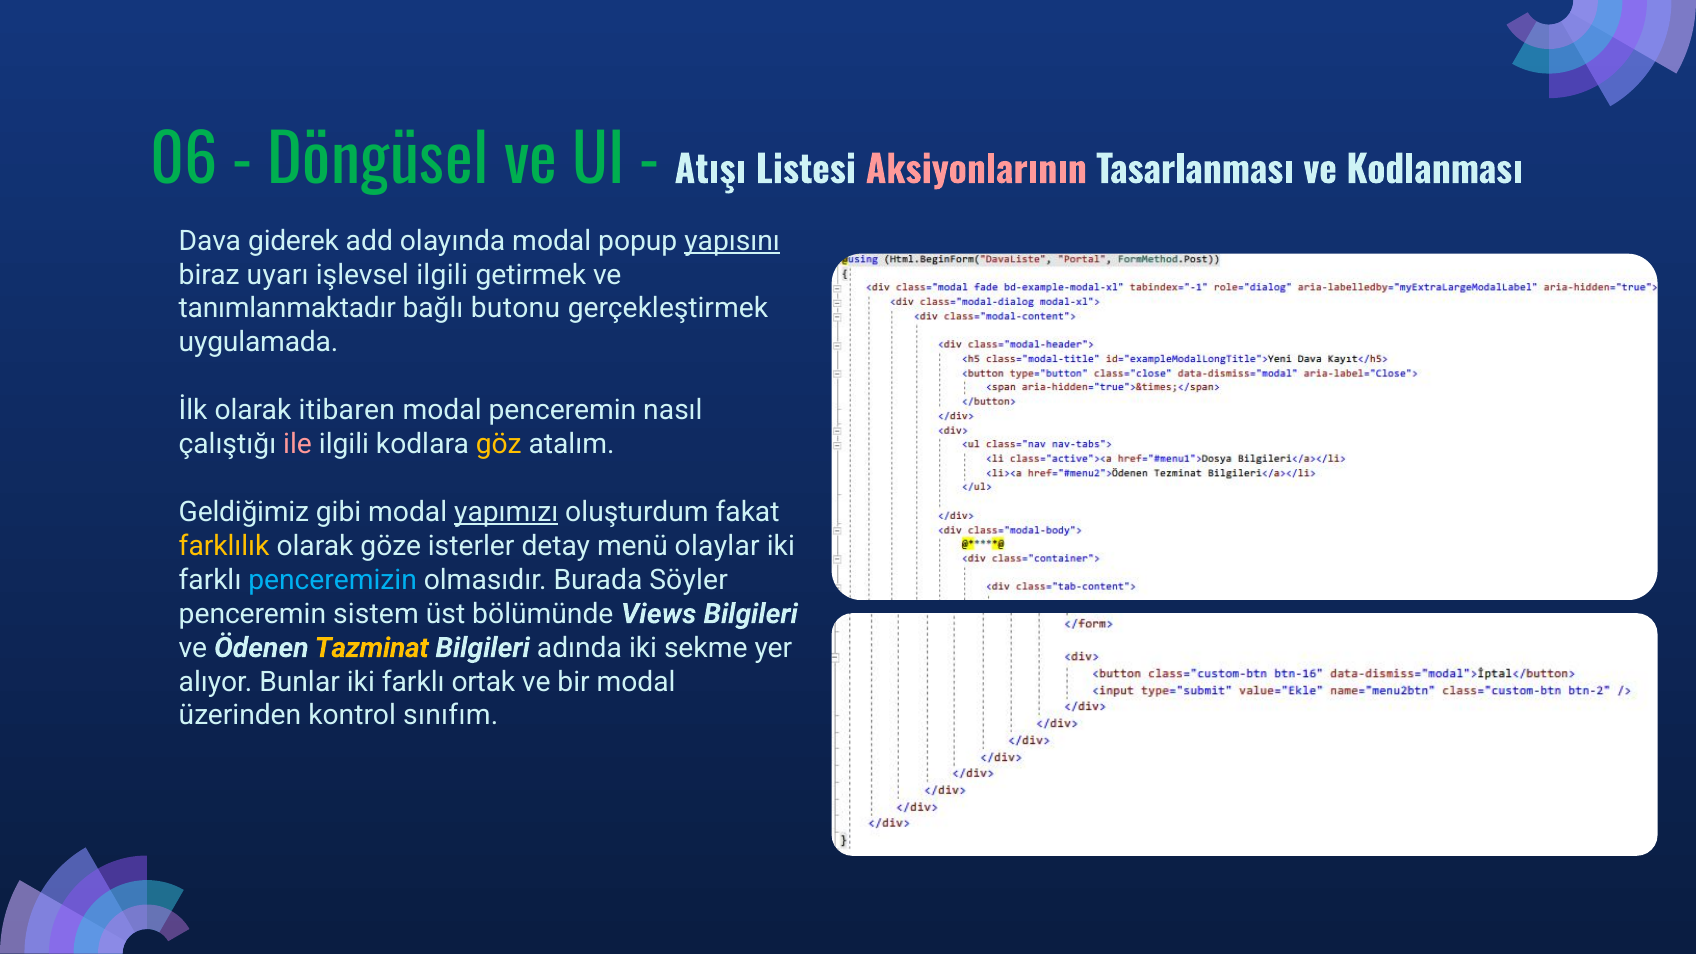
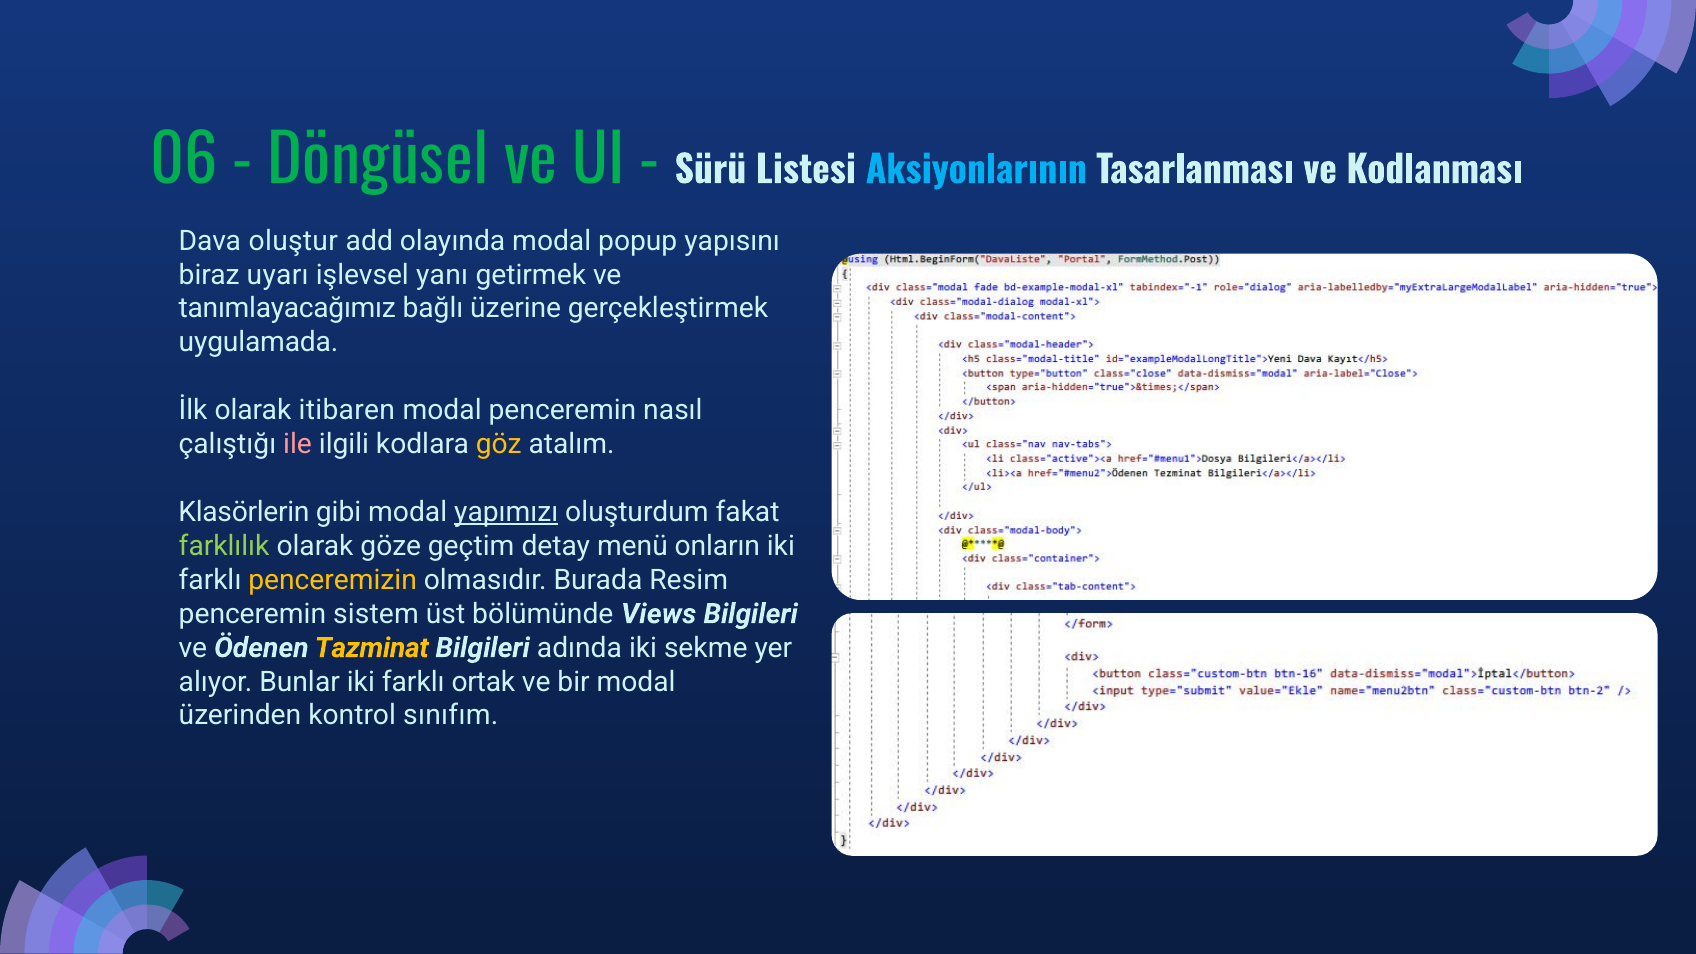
Atışı: Atışı -> Sürü
Aksiyonlarının colour: pink -> light blue
giderek: giderek -> oluştur
yapısını underline: present -> none
işlevsel ilgili: ilgili -> yanı
tanımlanmaktadır: tanımlanmaktadır -> tanımlayacağımız
butonu: butonu -> üzerine
Geldiğimiz: Geldiğimiz -> Klasörlerin
farklılık colour: yellow -> light green
isterler: isterler -> geçtim
olaylar: olaylar -> onların
penceremizin colour: light blue -> yellow
Söyler: Söyler -> Resim
